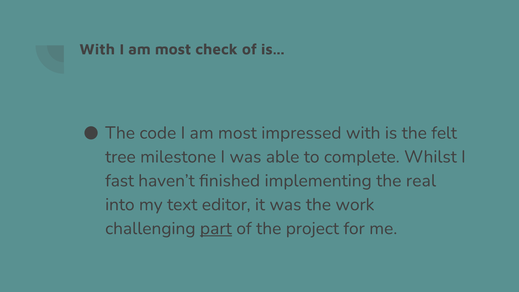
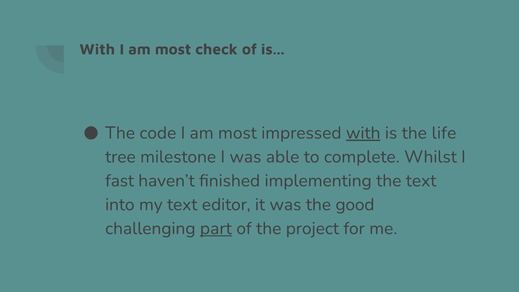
with at (363, 133) underline: none -> present
felt: felt -> life
the real: real -> text
work: work -> good
